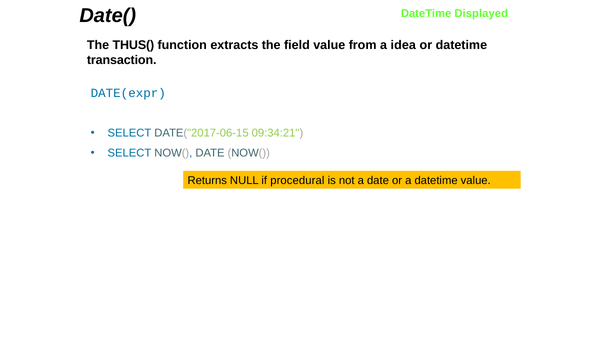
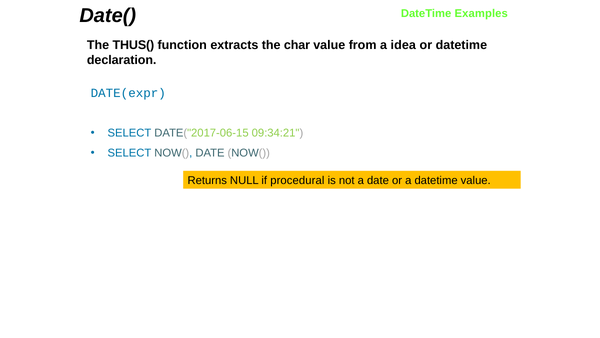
Displayed: Displayed -> Examples
field: field -> char
transaction: transaction -> declaration
